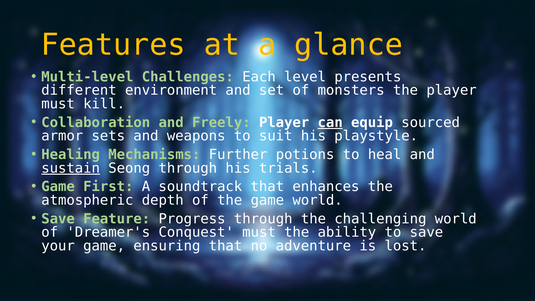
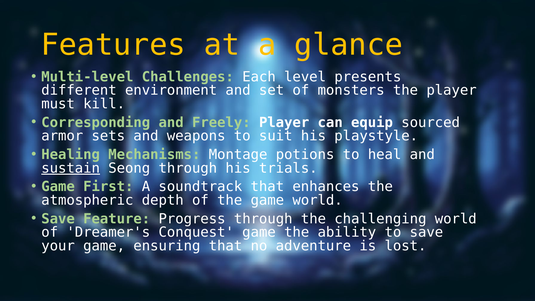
Collaboration: Collaboration -> Corresponding
can underline: present -> none
Further: Further -> Montage
Conquest must: must -> game
